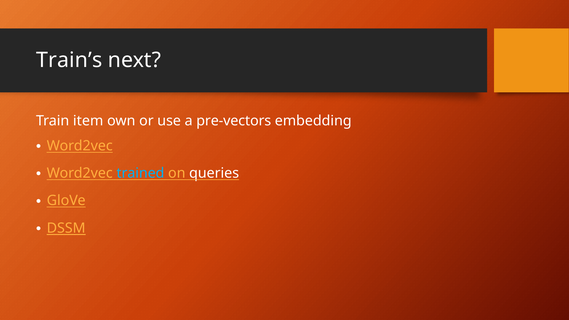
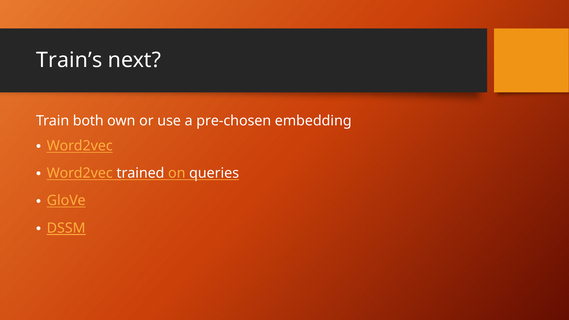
item: item -> both
pre-vectors: pre-vectors -> pre-chosen
trained colour: light blue -> white
